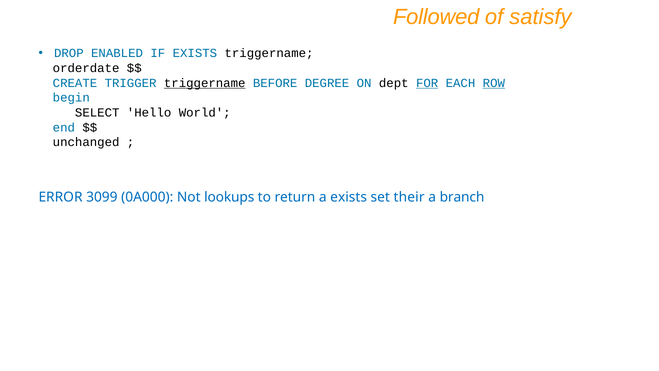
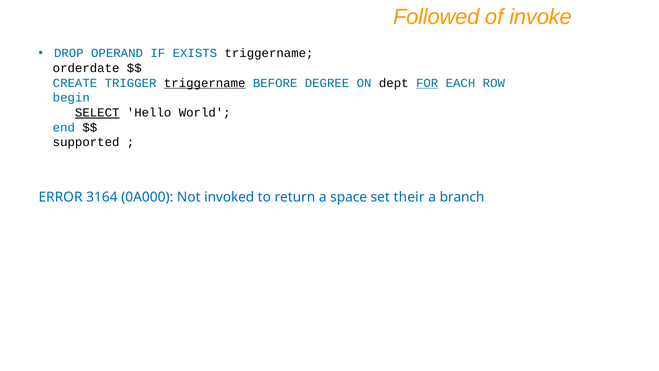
satisfy: satisfy -> invoke
ENABLED: ENABLED -> OPERAND
ROW underline: present -> none
SELECT underline: none -> present
unchanged: unchanged -> supported
3099: 3099 -> 3164
lookups: lookups -> invoked
a exists: exists -> space
